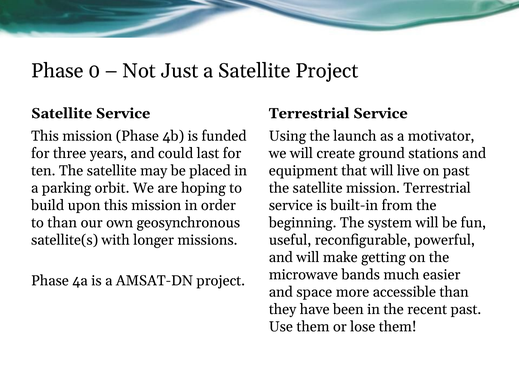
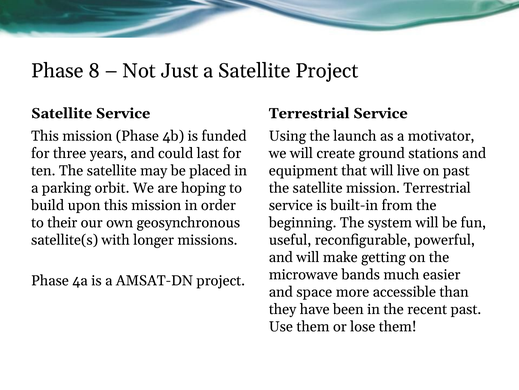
0: 0 -> 8
to than: than -> their
